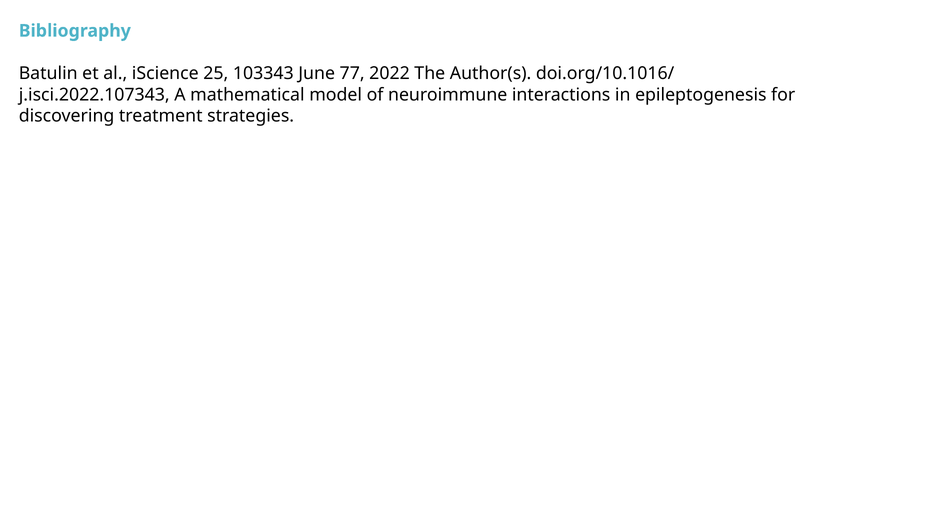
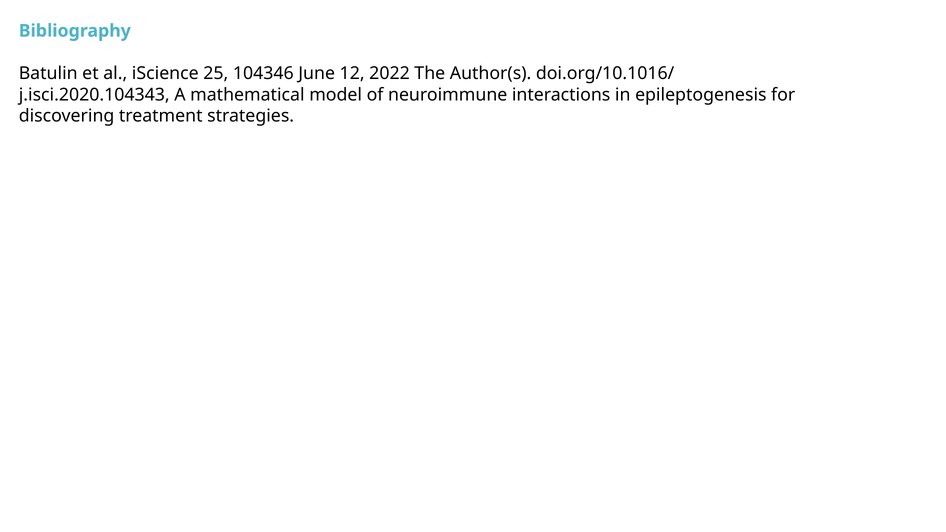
103343: 103343 -> 104346
77: 77 -> 12
j.isci.2022.107343: j.isci.2022.107343 -> j.isci.2020.104343
